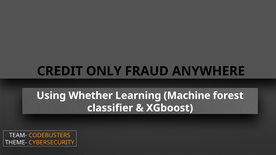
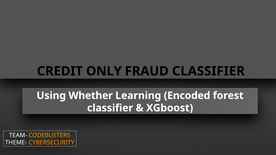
FRAUD ANYWHERE: ANYWHERE -> CLASSIFIER
Machine: Machine -> Encoded
